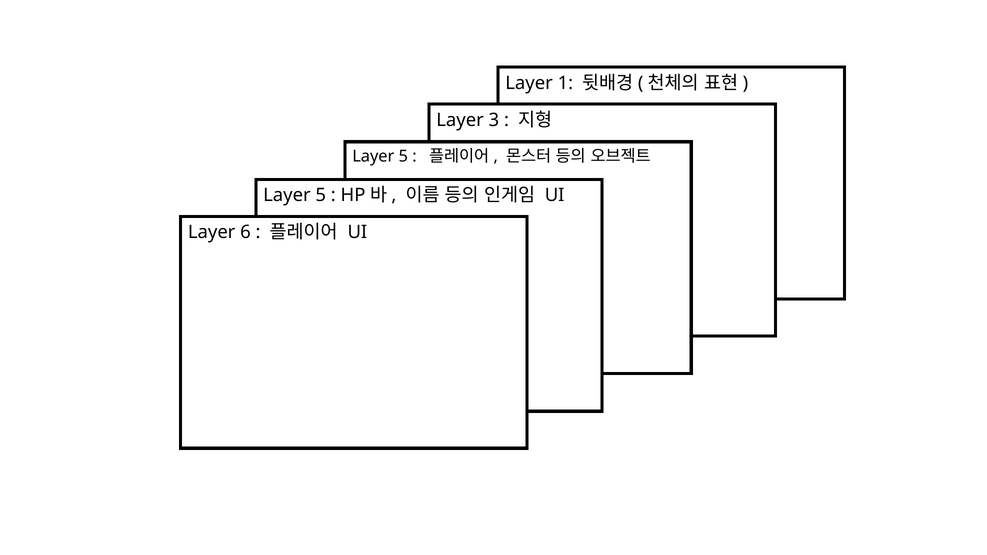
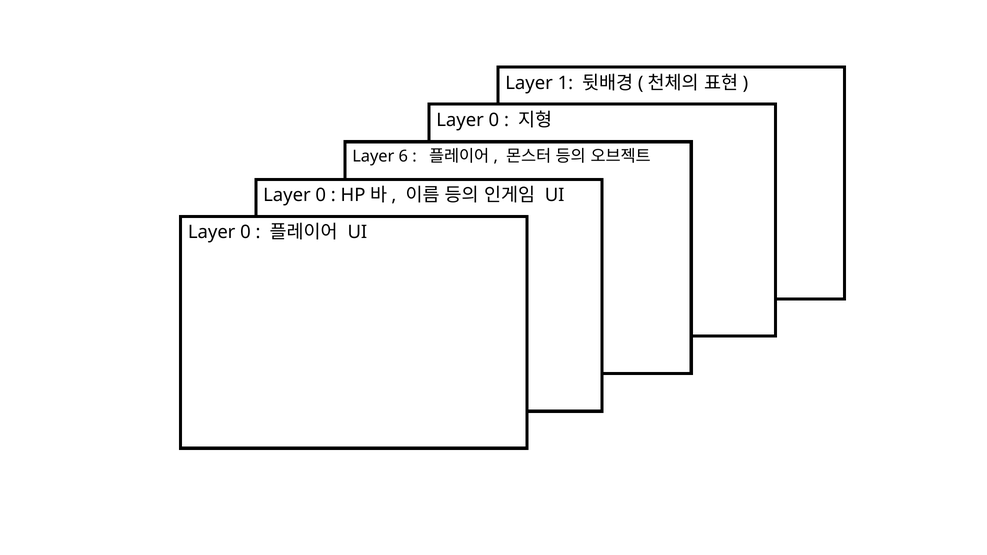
3 at (494, 120): 3 -> 0
5 at (403, 156): 5 -> 6
5 at (321, 195): 5 -> 0
6 at (245, 232): 6 -> 0
